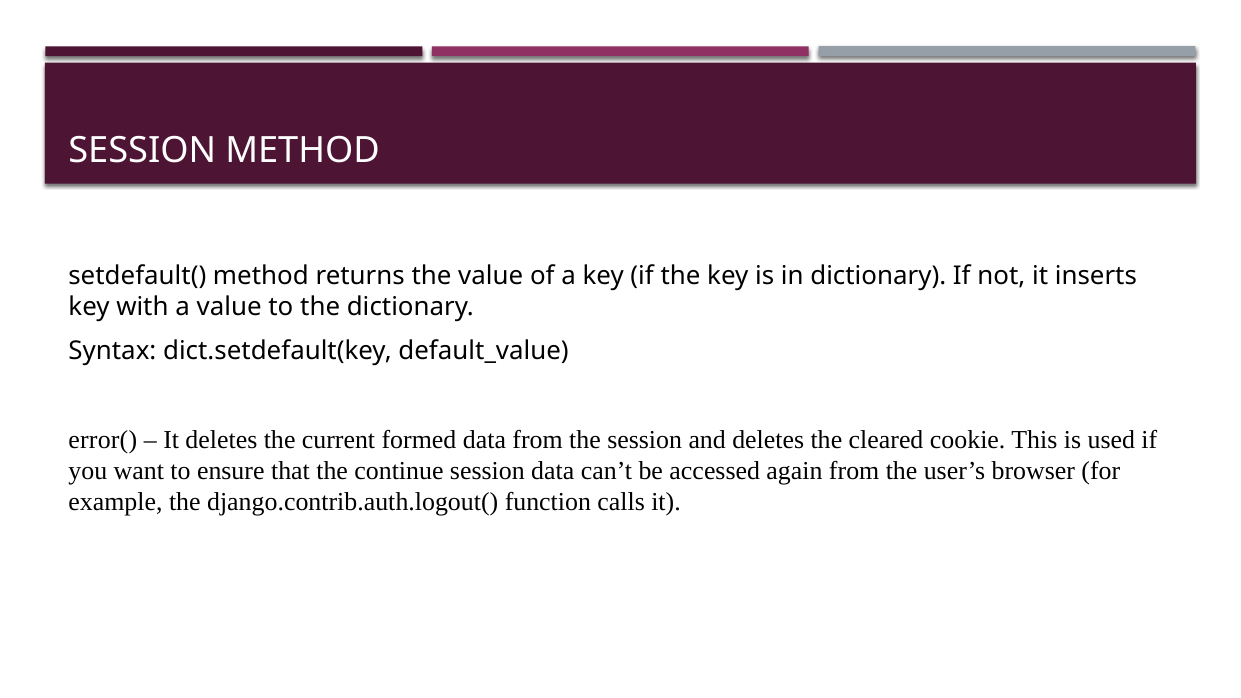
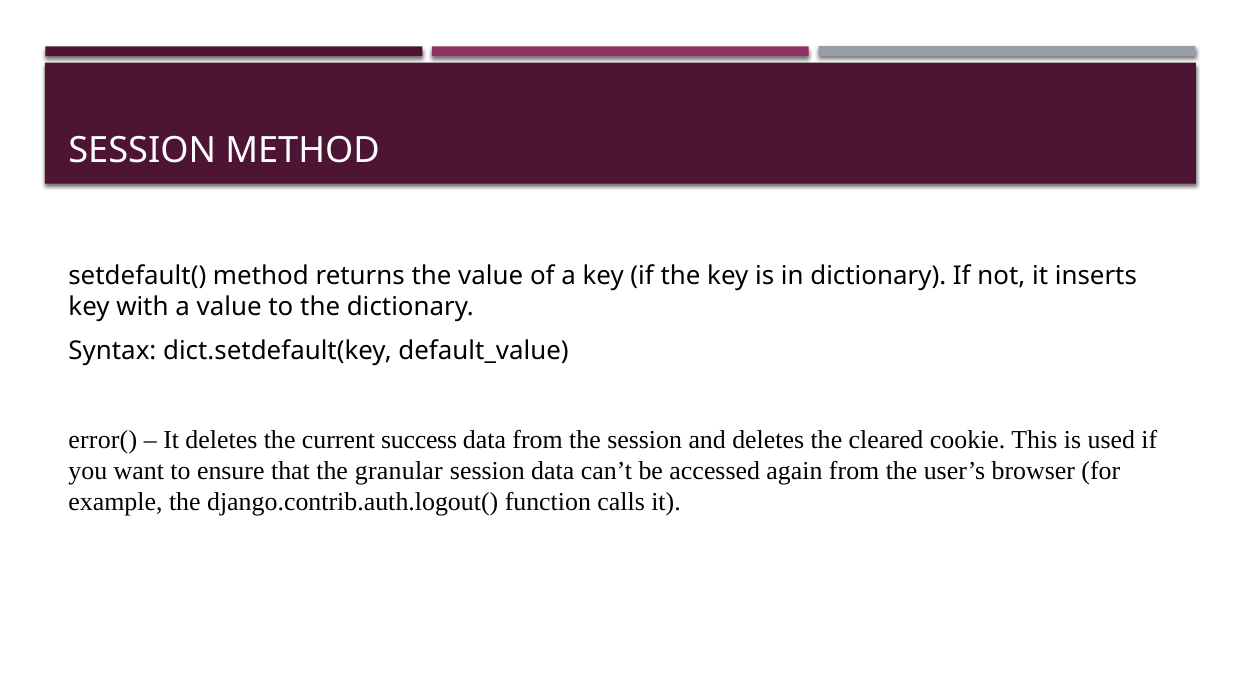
formed: formed -> success
continue: continue -> granular
